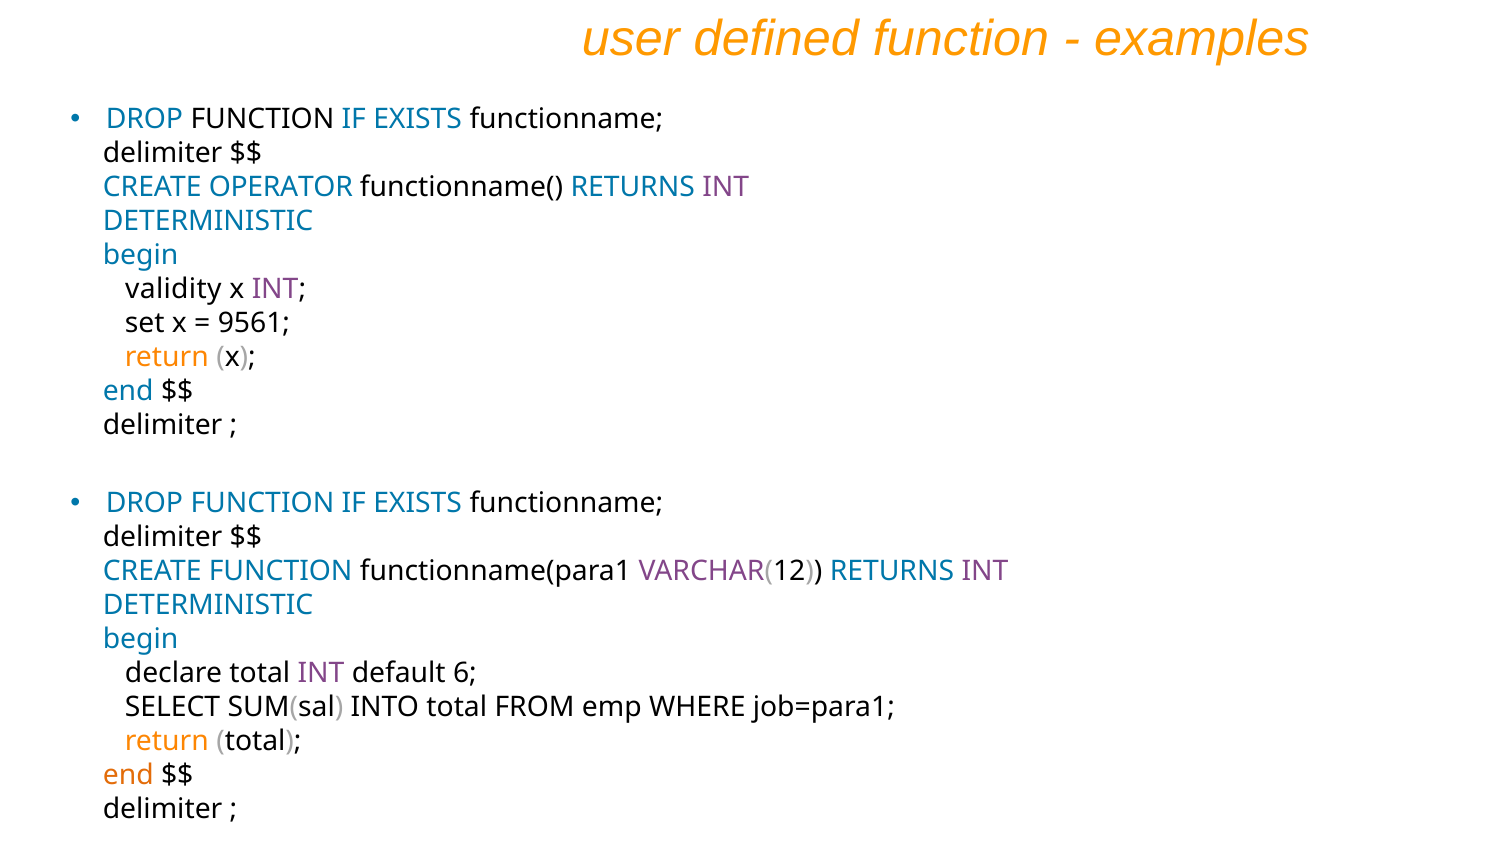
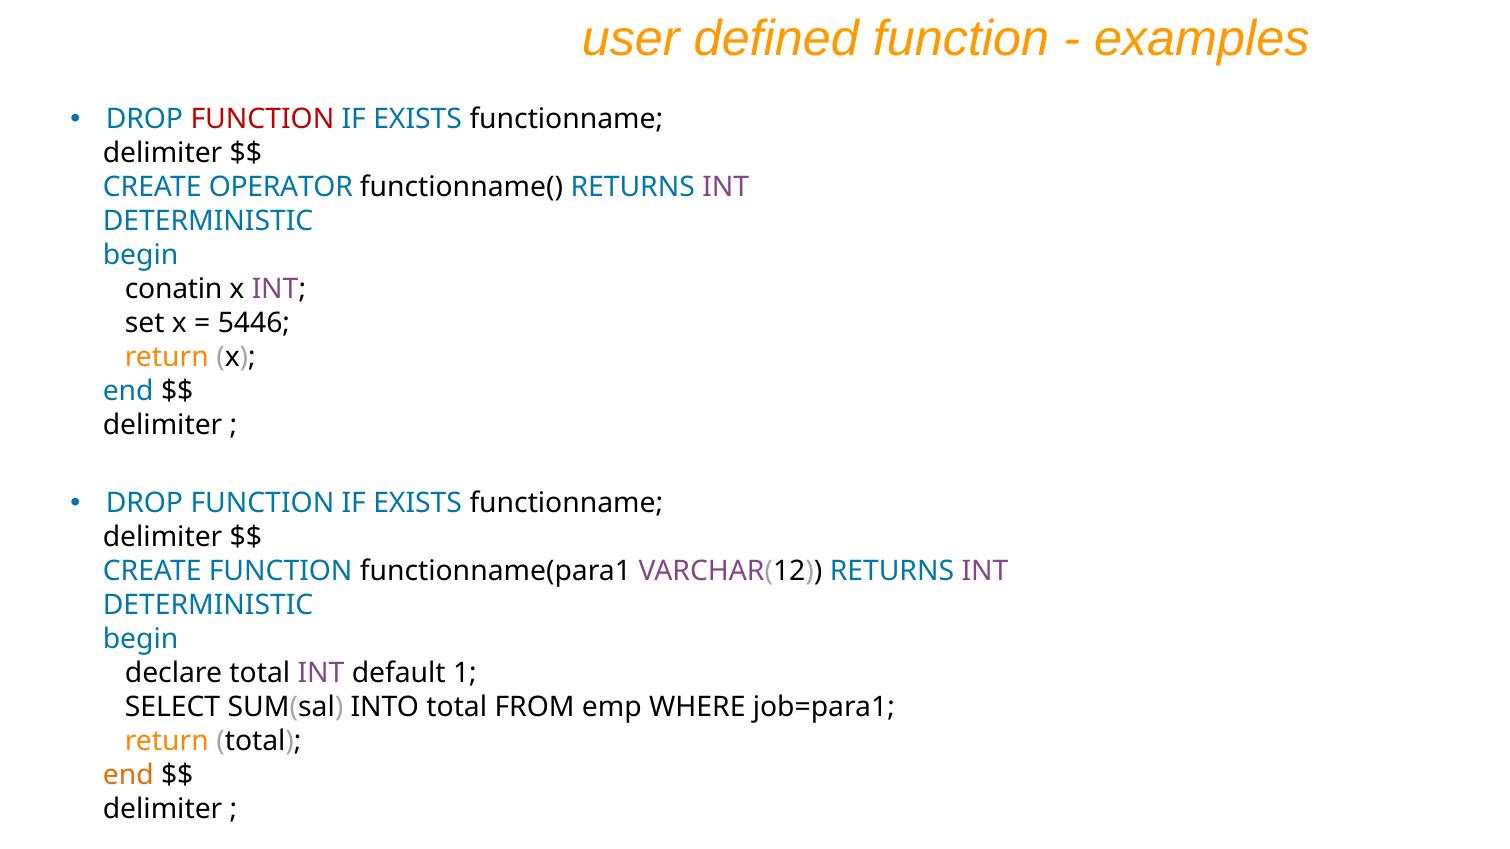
FUNCTION at (262, 120) colour: black -> red
validity: validity -> conatin
9561: 9561 -> 5446
6: 6 -> 1
